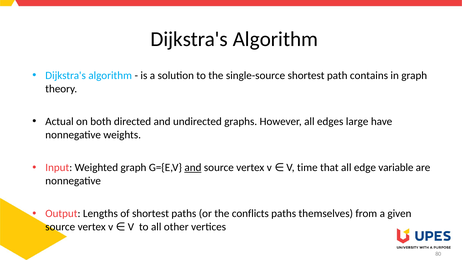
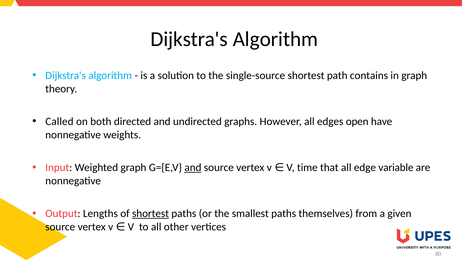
Actual: Actual -> Called
large: large -> open
shortest at (151, 214) underline: none -> present
conflicts: conflicts -> smallest
